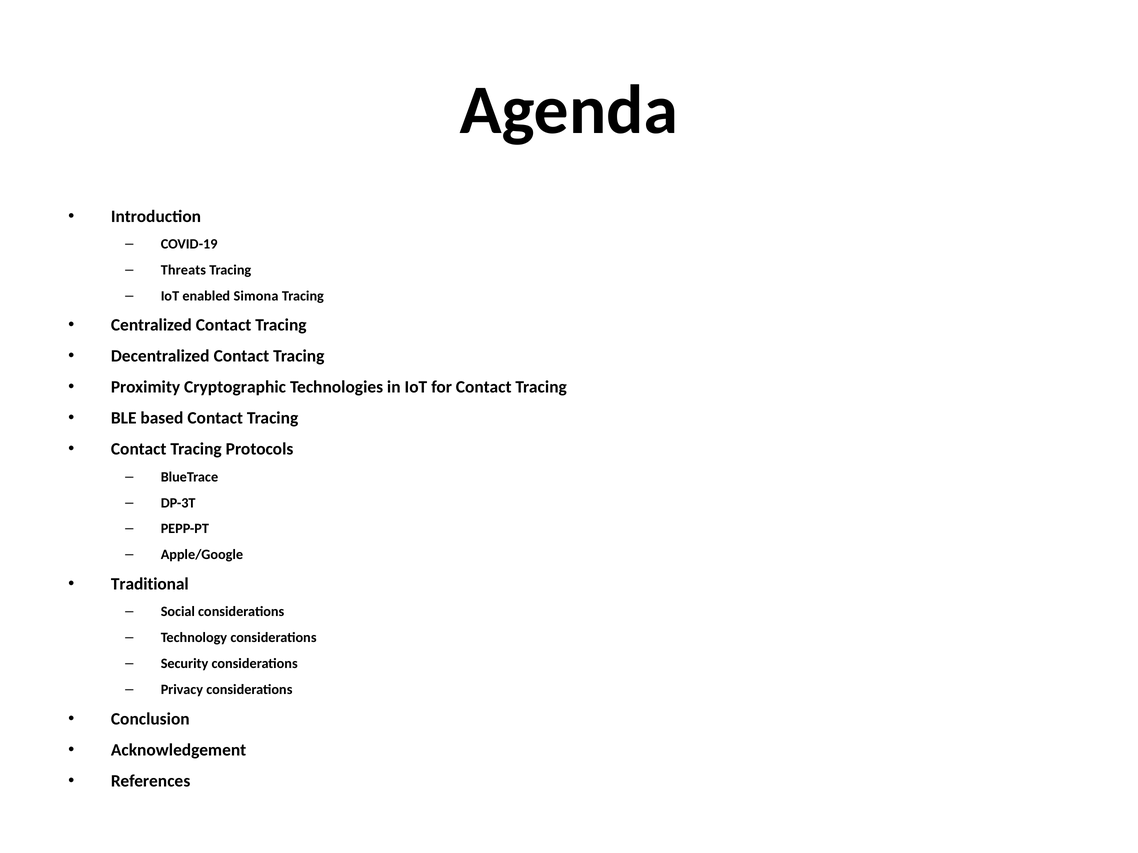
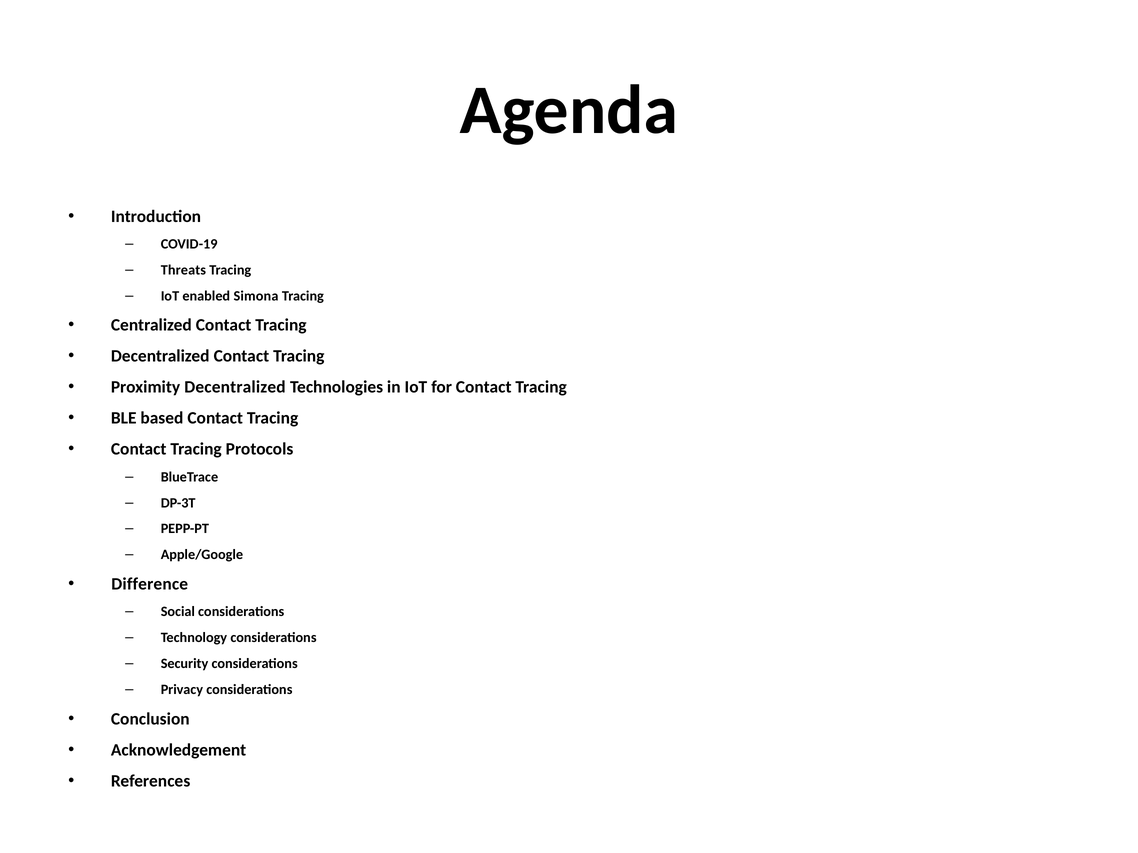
Proximity Cryptographic: Cryptographic -> Decentralized
Traditional: Traditional -> Difference
